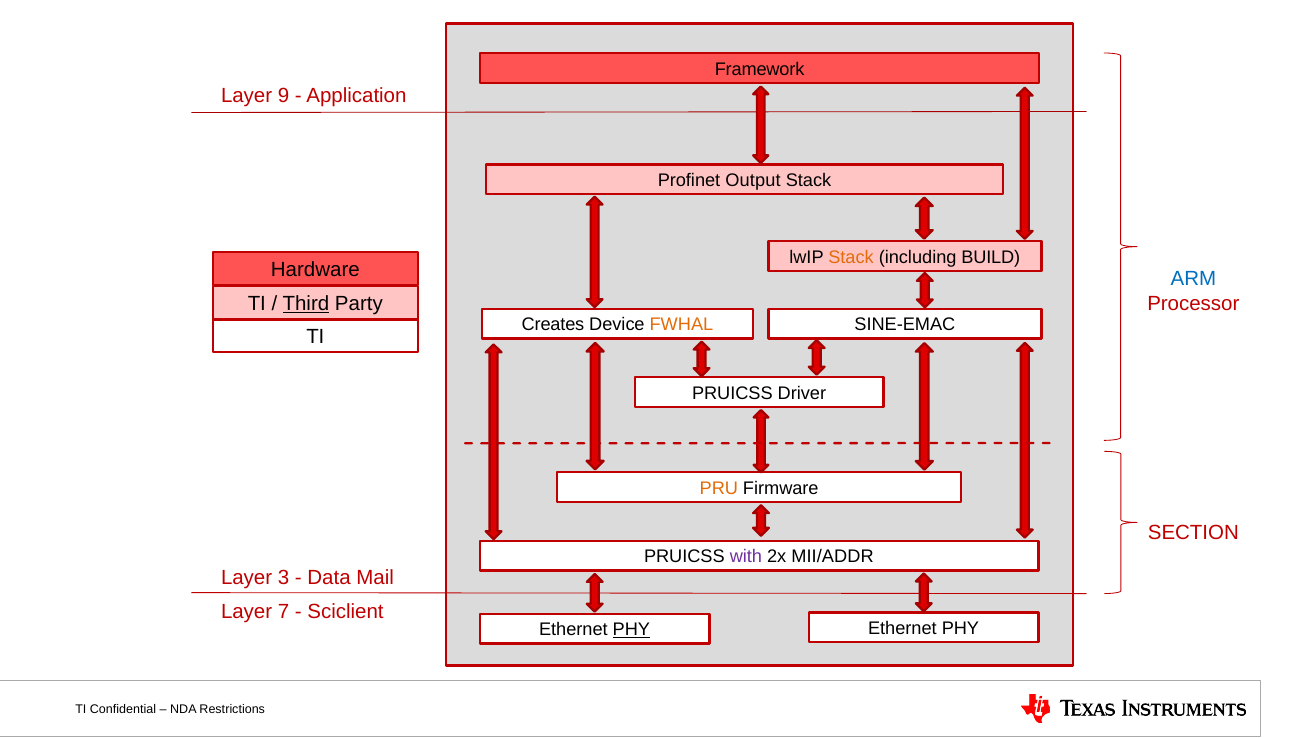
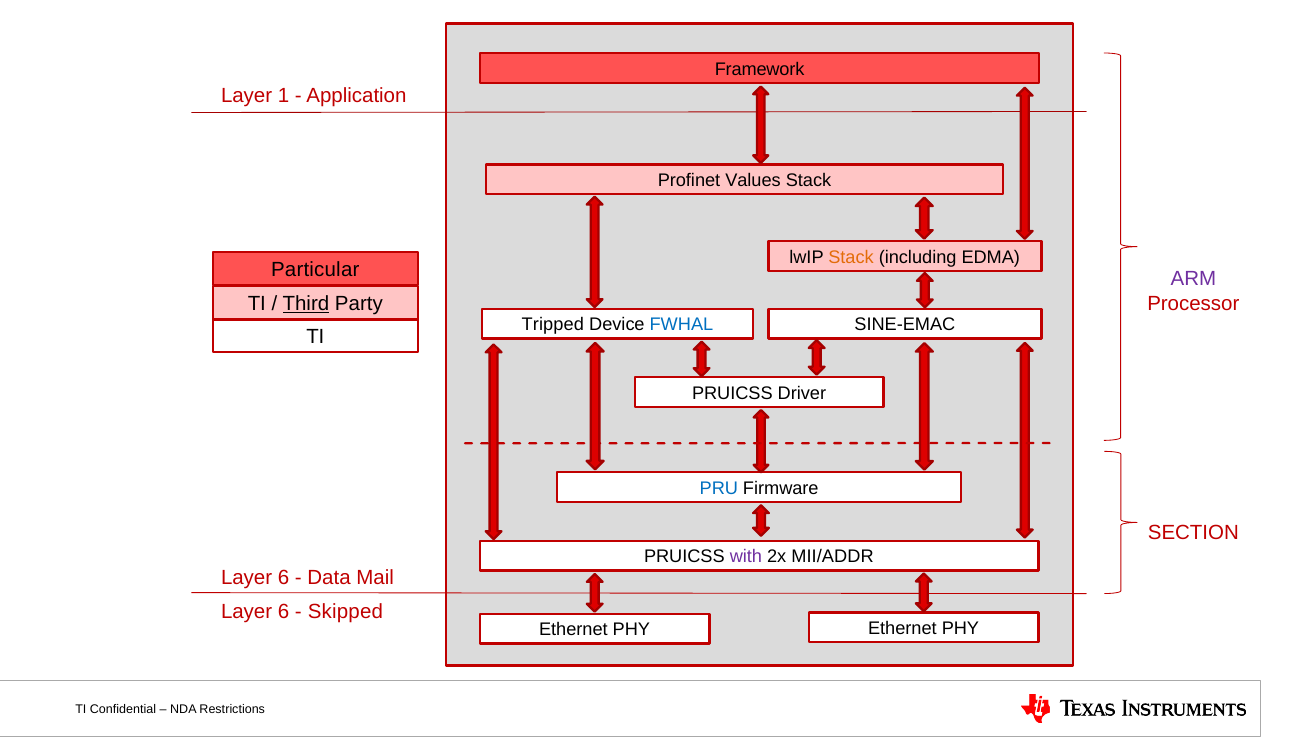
9: 9 -> 1
Output: Output -> Values
BUILD: BUILD -> EDMA
Hardware: Hardware -> Particular
ARM colour: blue -> purple
Creates: Creates -> Tripped
FWHAL colour: orange -> blue
PRU colour: orange -> blue
3 at (284, 577): 3 -> 6
7 at (284, 611): 7 -> 6
Sciclient: Sciclient -> Skipped
PHY at (631, 630) underline: present -> none
